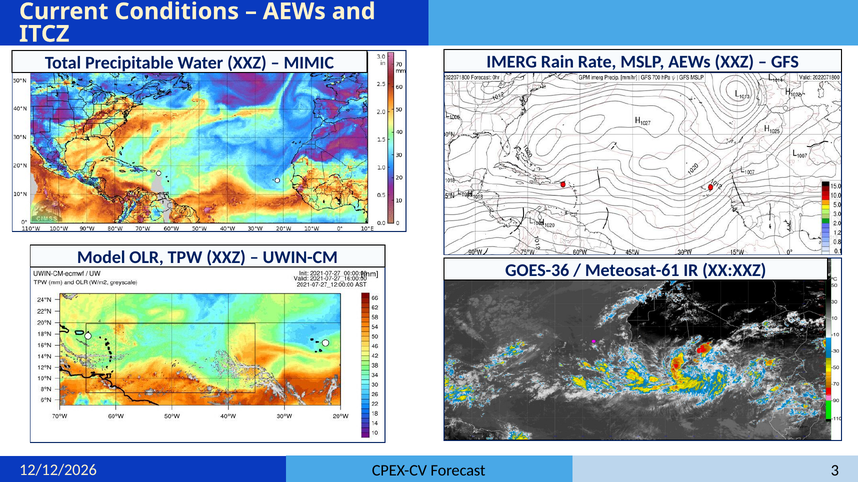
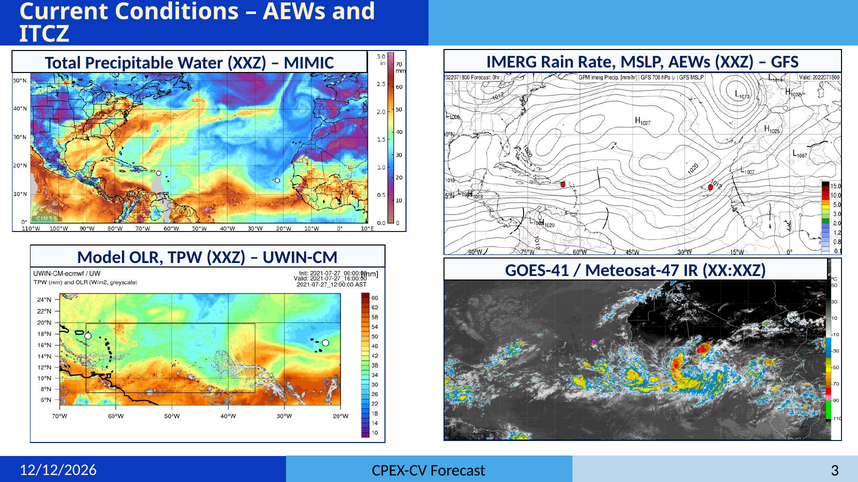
GOES-36: GOES-36 -> GOES-41
Meteosat-61: Meteosat-61 -> Meteosat-47
